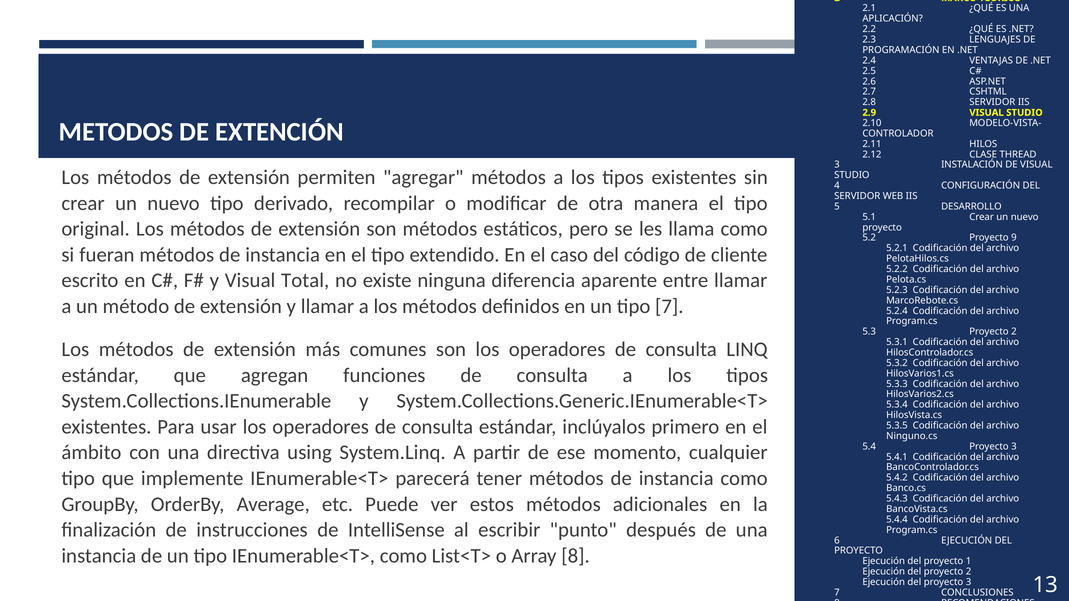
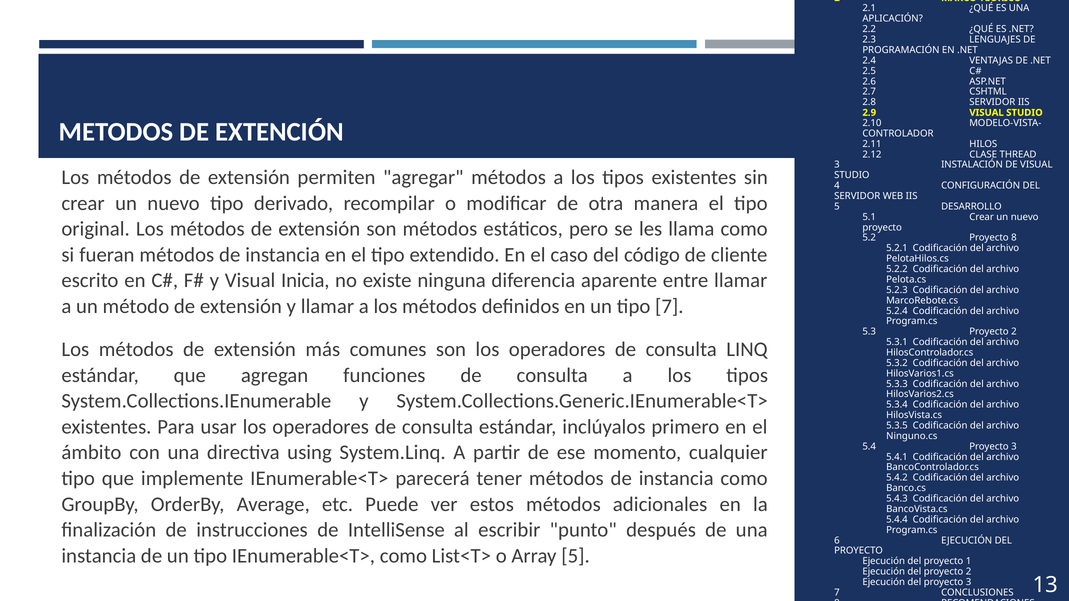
Proyecto 9: 9 -> 8
Total: Total -> Inicia
Array 8: 8 -> 5
